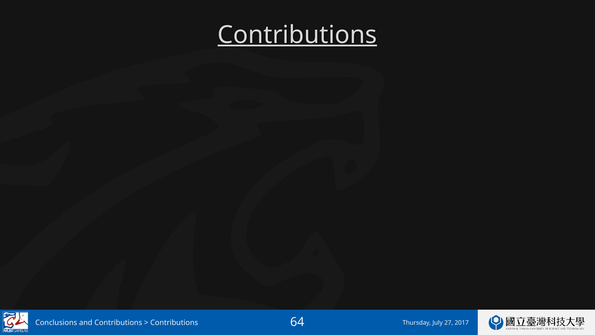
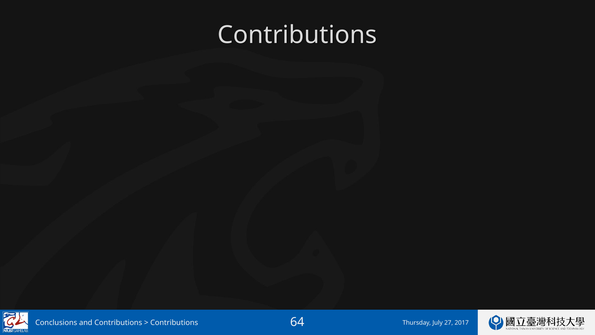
Contributions at (297, 35) underline: present -> none
